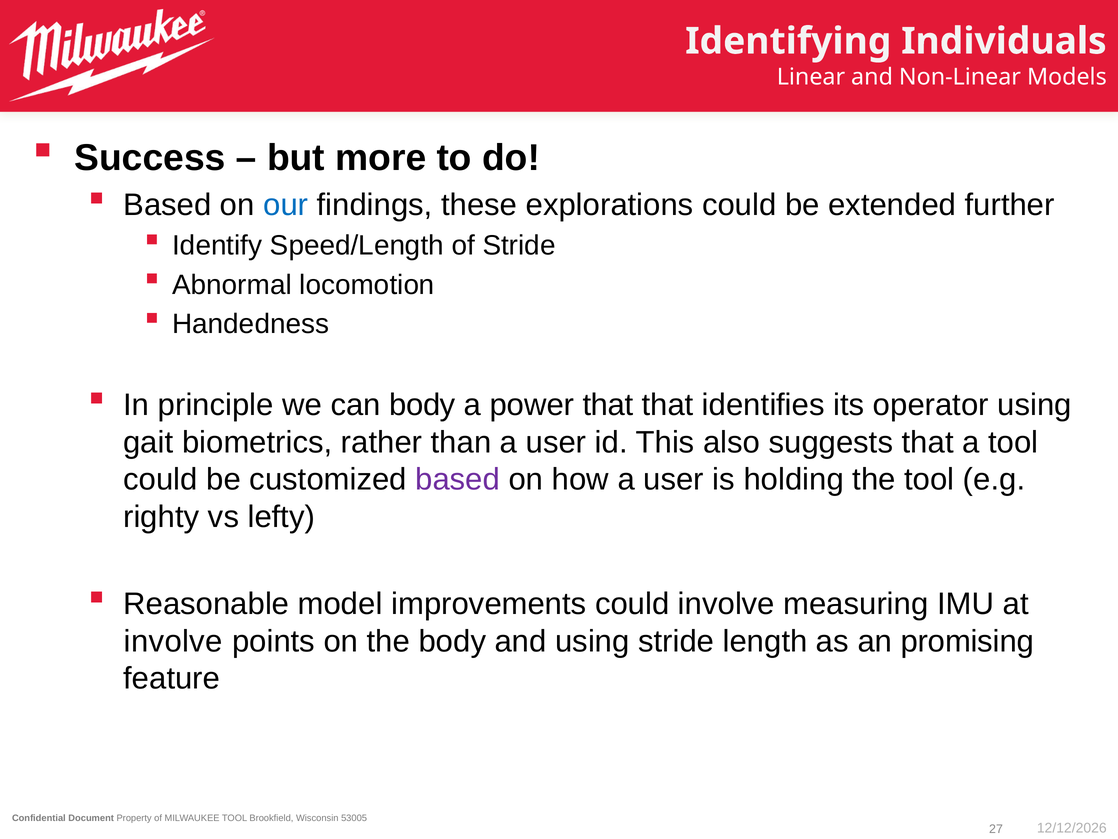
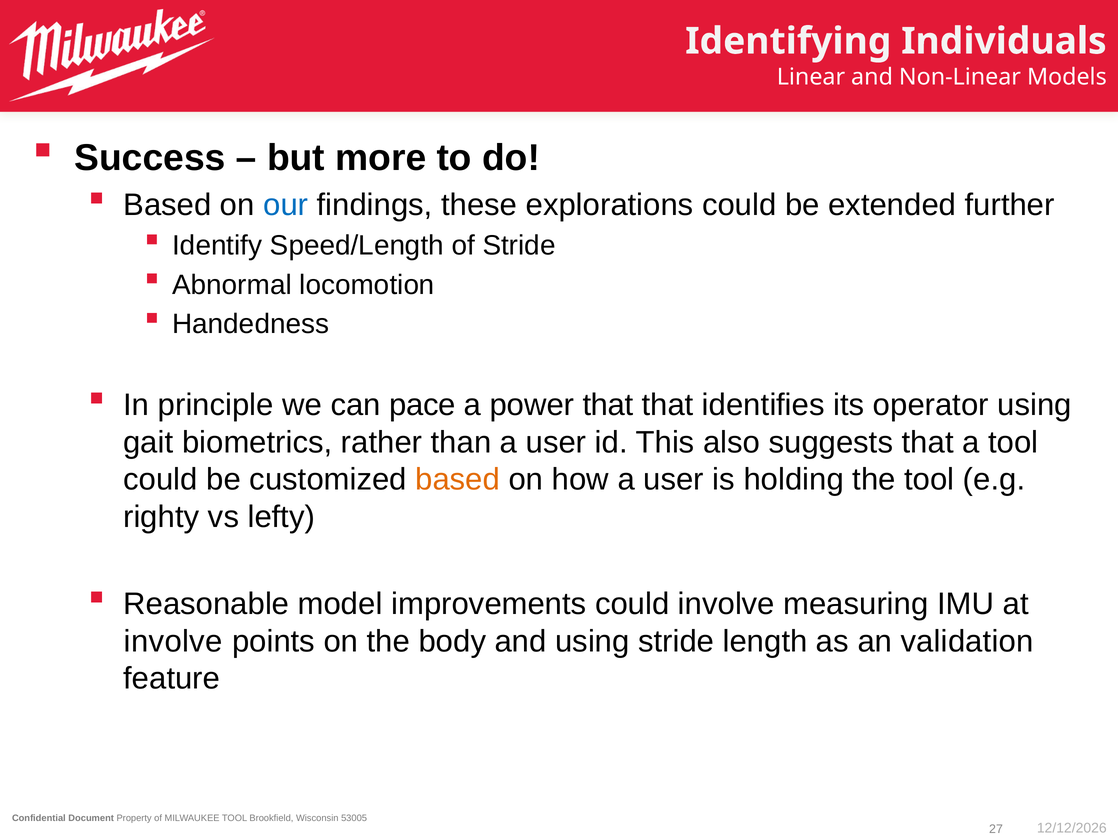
can body: body -> pace
based at (458, 479) colour: purple -> orange
promising: promising -> validation
